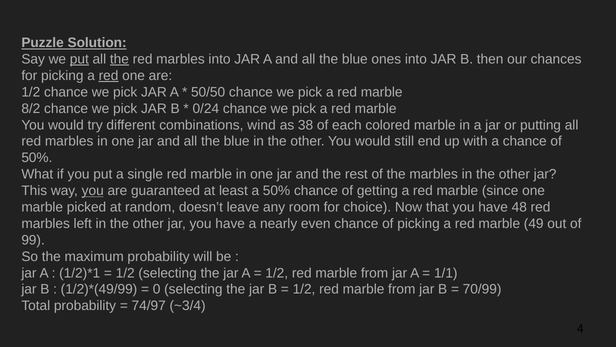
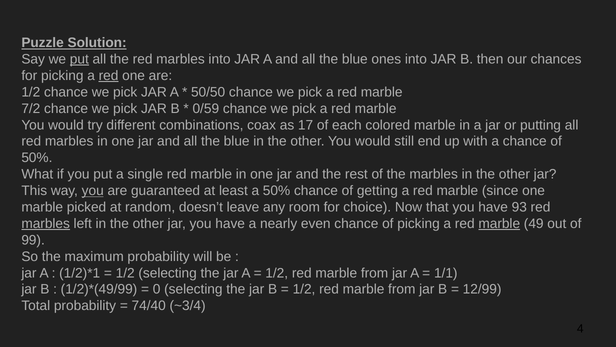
the at (119, 59) underline: present -> none
8/2: 8/2 -> 7/2
0/24: 0/24 -> 0/59
wind: wind -> coax
38: 38 -> 17
48: 48 -> 93
marbles at (46, 223) underline: none -> present
marble at (499, 223) underline: none -> present
70/99: 70/99 -> 12/99
74/97: 74/97 -> 74/40
